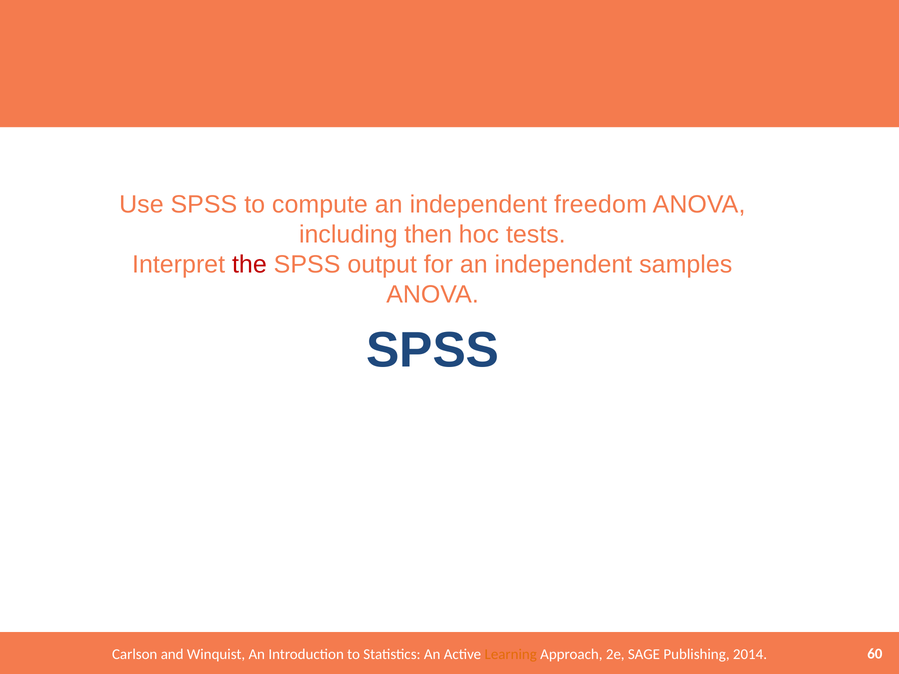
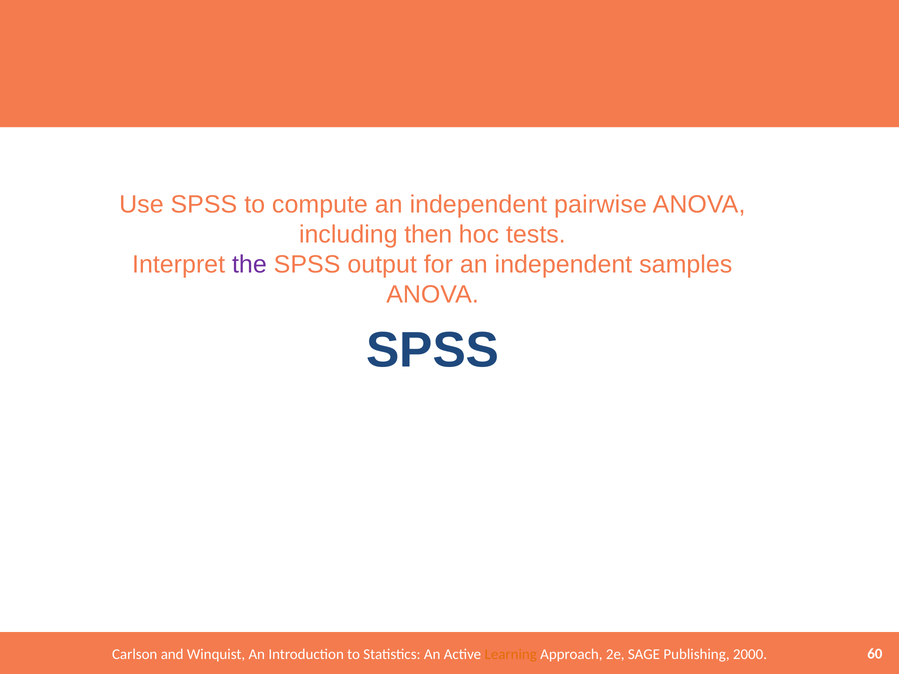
freedom: freedom -> pairwise
the colour: red -> purple
2014: 2014 -> 2000
